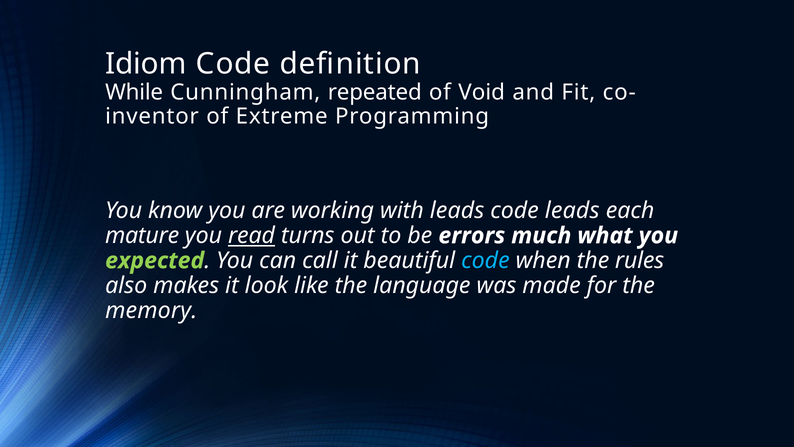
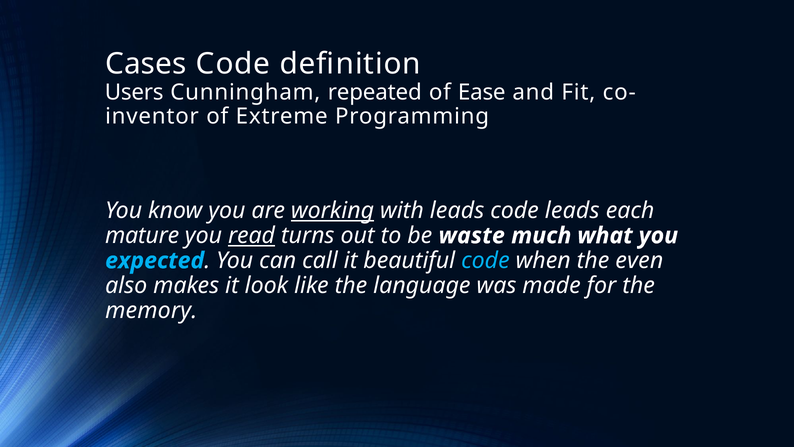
Idiom: Idiom -> Cases
While: While -> Users
Void: Void -> Ease
working underline: none -> present
errors: errors -> waste
expected colour: light green -> light blue
rules: rules -> even
